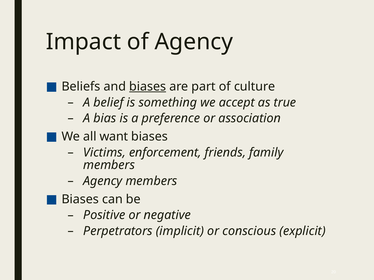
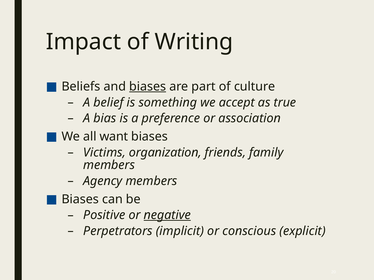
of Agency: Agency -> Writing
enforcement: enforcement -> organization
negative underline: none -> present
